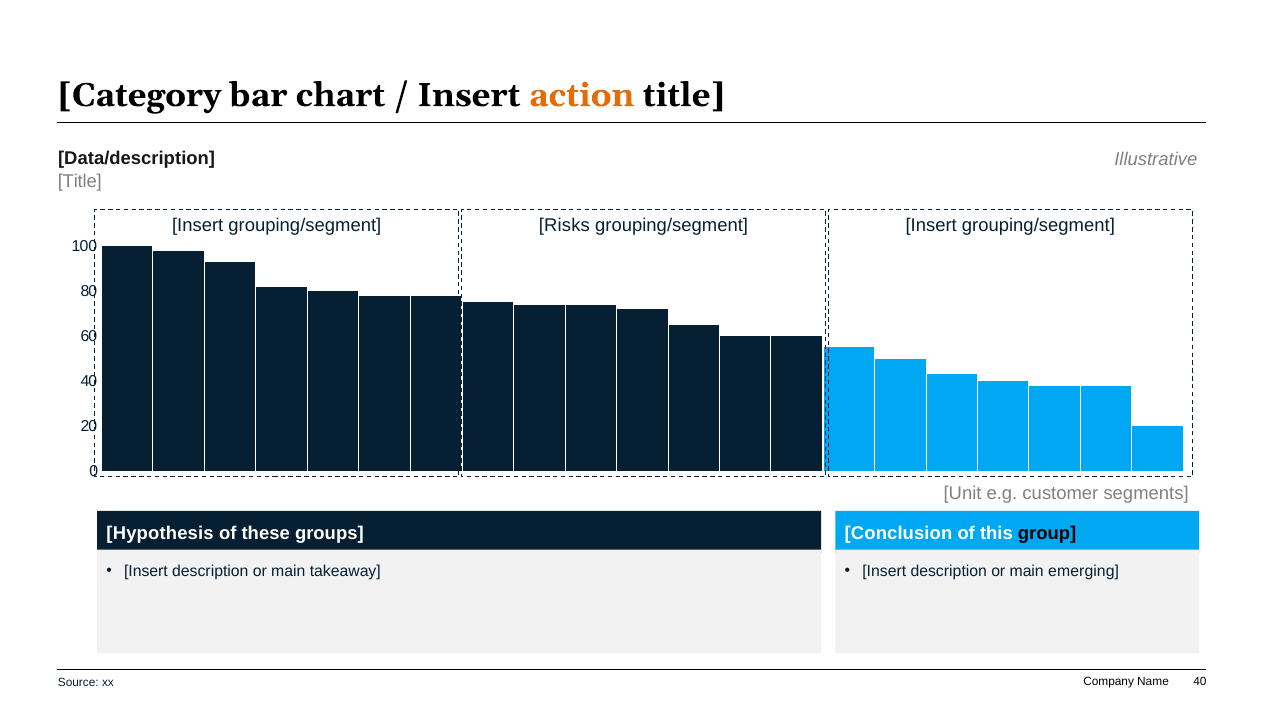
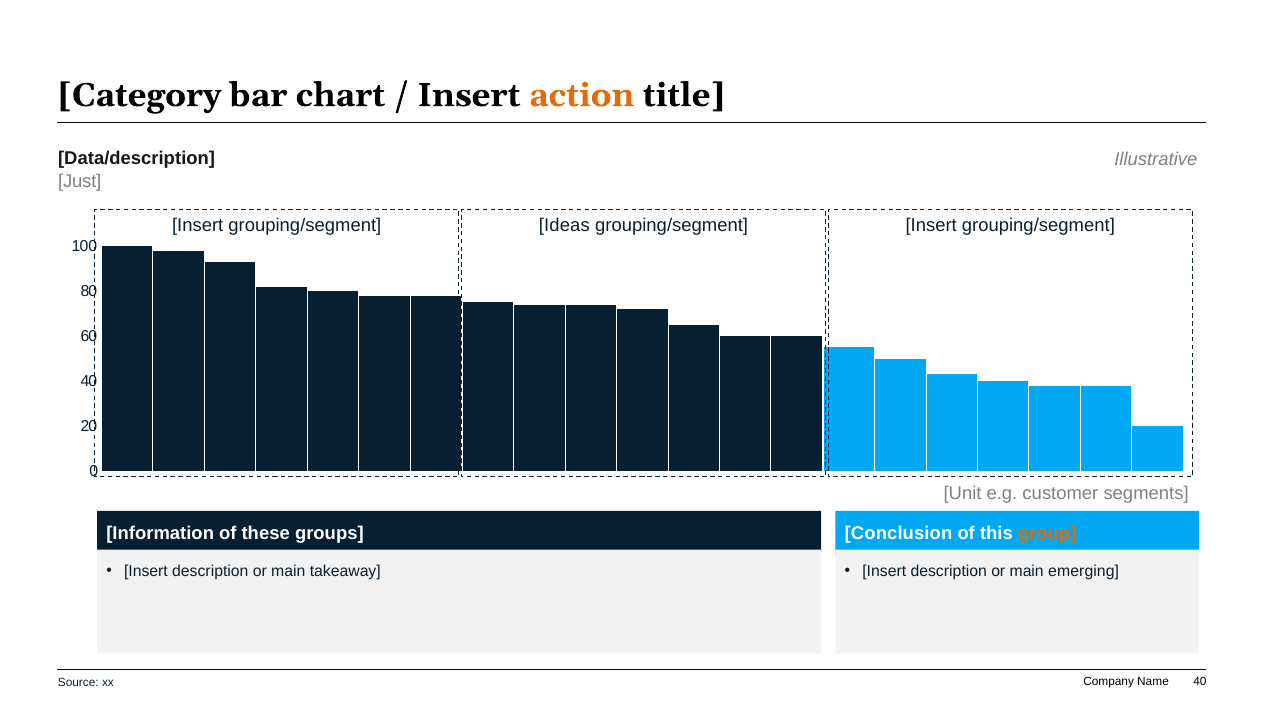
Title at (80, 181): Title -> Just
Risks: Risks -> Ideas
Hypothesis: Hypothesis -> Information
group colour: black -> orange
